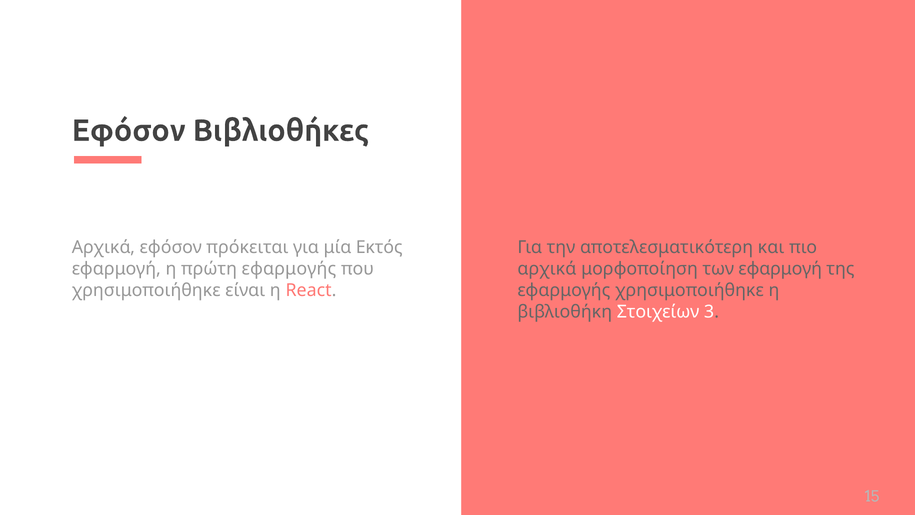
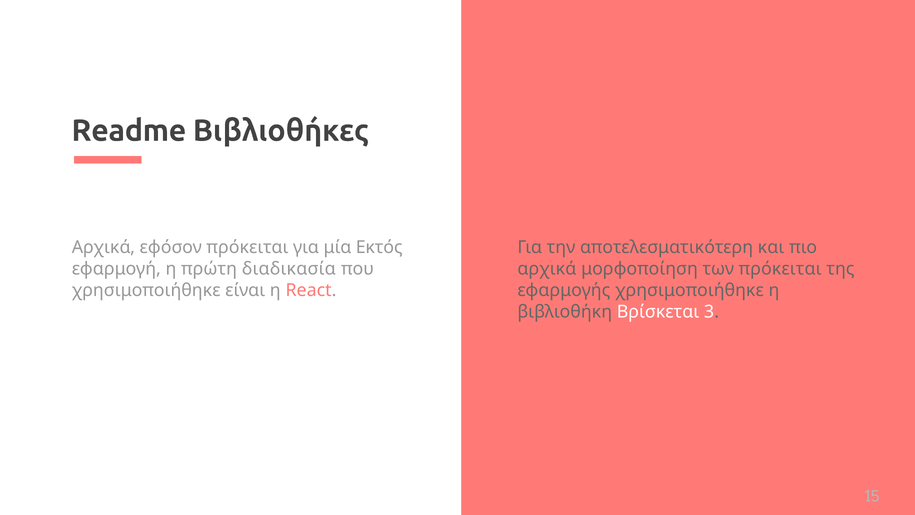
Εφόσον at (129, 131): Εφόσον -> Readme
πρώτη εφαρμογής: εφαρμογής -> διαδικασία
των εφαρμογή: εφαρμογή -> πρόκειται
Στοιχείων: Στοιχείων -> Βρίσκεται
